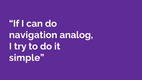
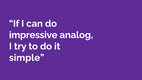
navigation: navigation -> impressive
